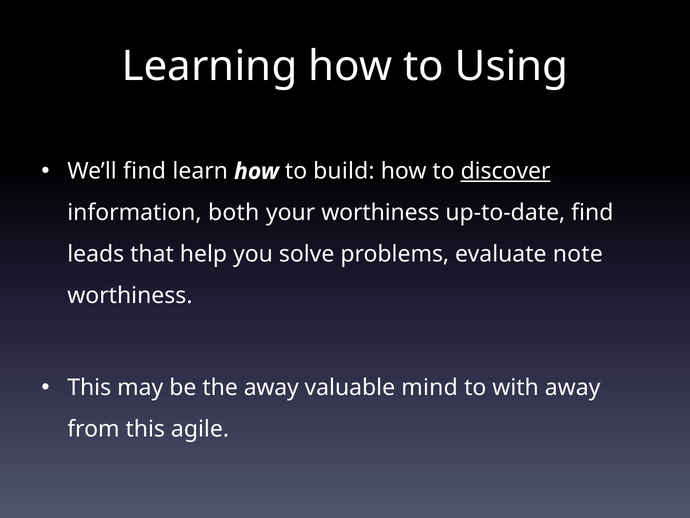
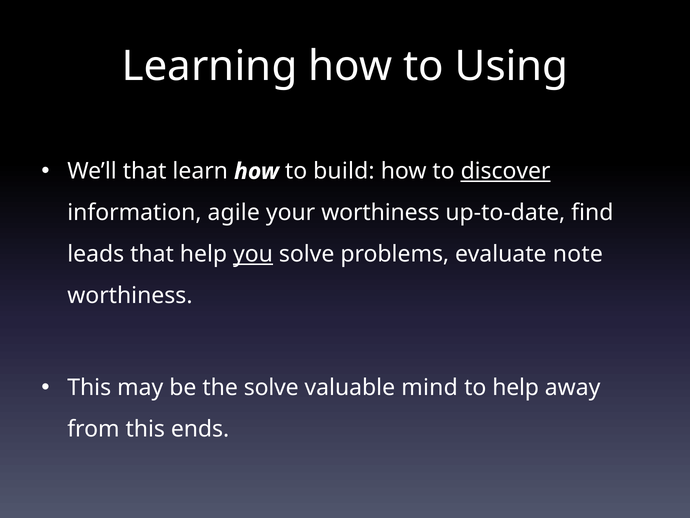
We’ll find: find -> that
both: both -> agile
you underline: none -> present
the away: away -> solve
to with: with -> help
agile: agile -> ends
